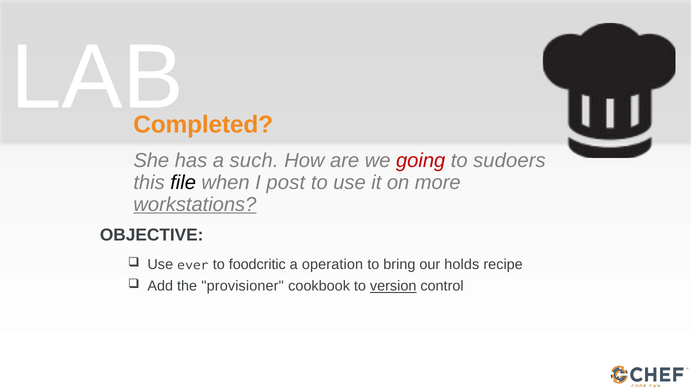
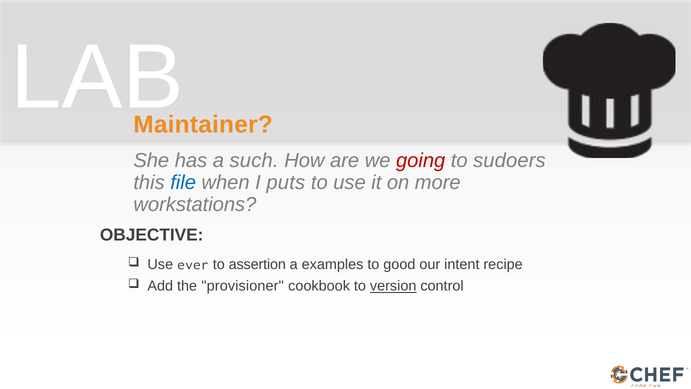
Completed: Completed -> Maintainer
file colour: black -> blue
post: post -> puts
workstations underline: present -> none
foodcritic: foodcritic -> assertion
operation: operation -> examples
bring: bring -> good
holds: holds -> intent
